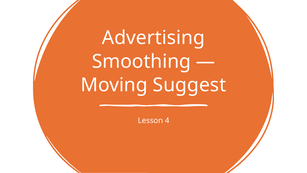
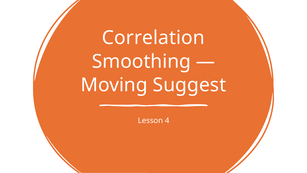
Advertising: Advertising -> Correlation
